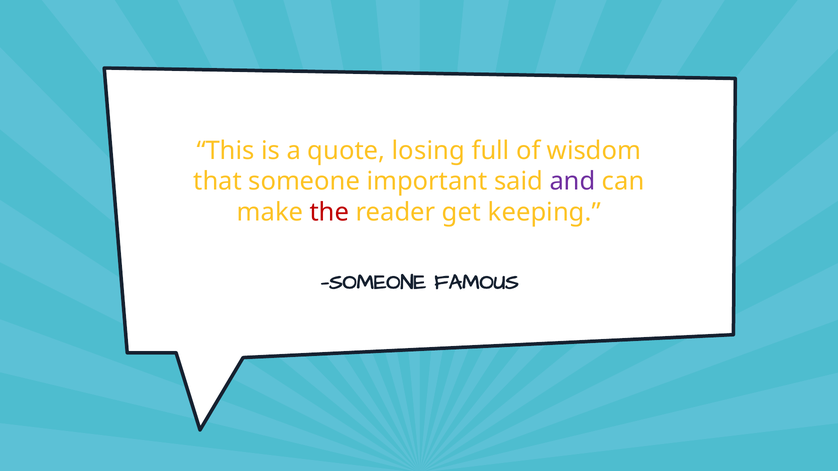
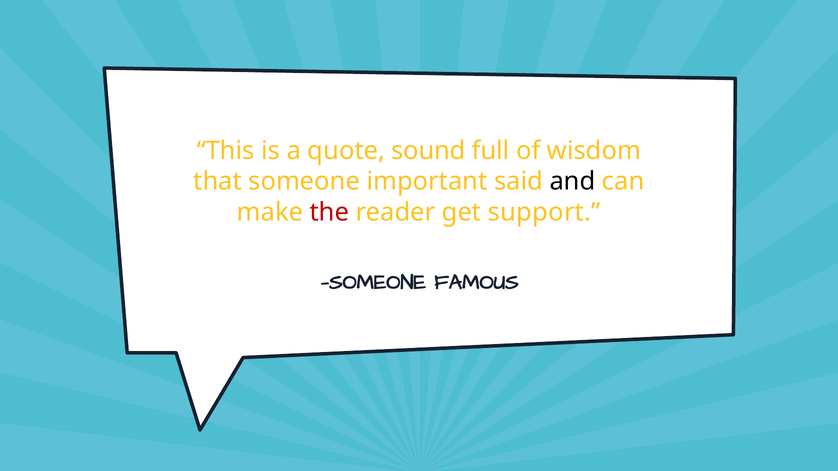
losing: losing -> sound
and colour: purple -> black
keeping: keeping -> support
